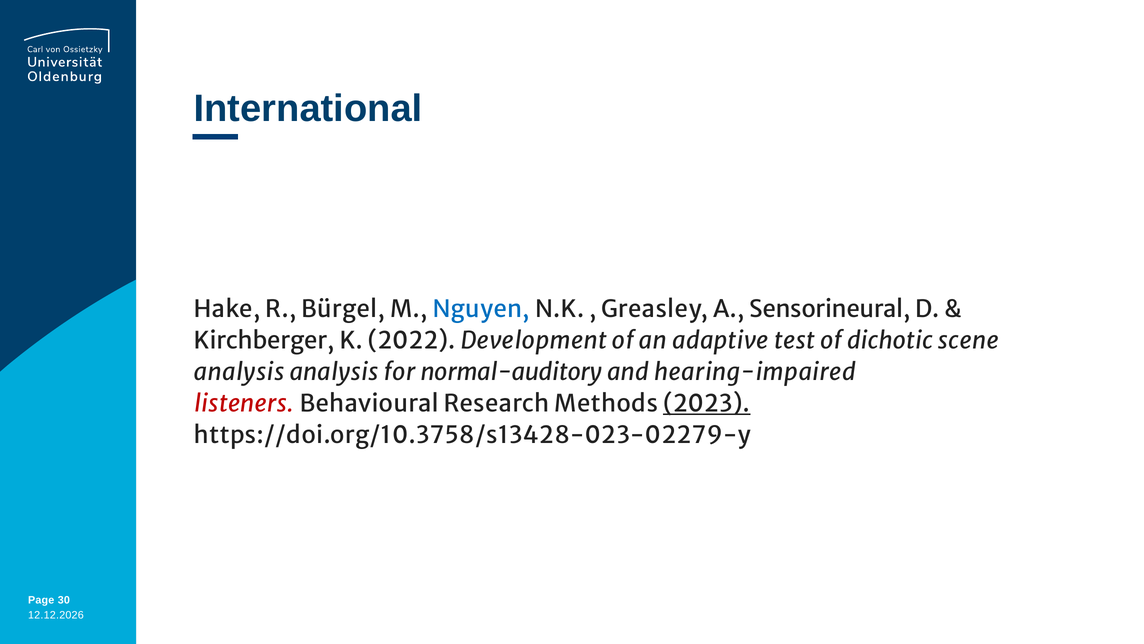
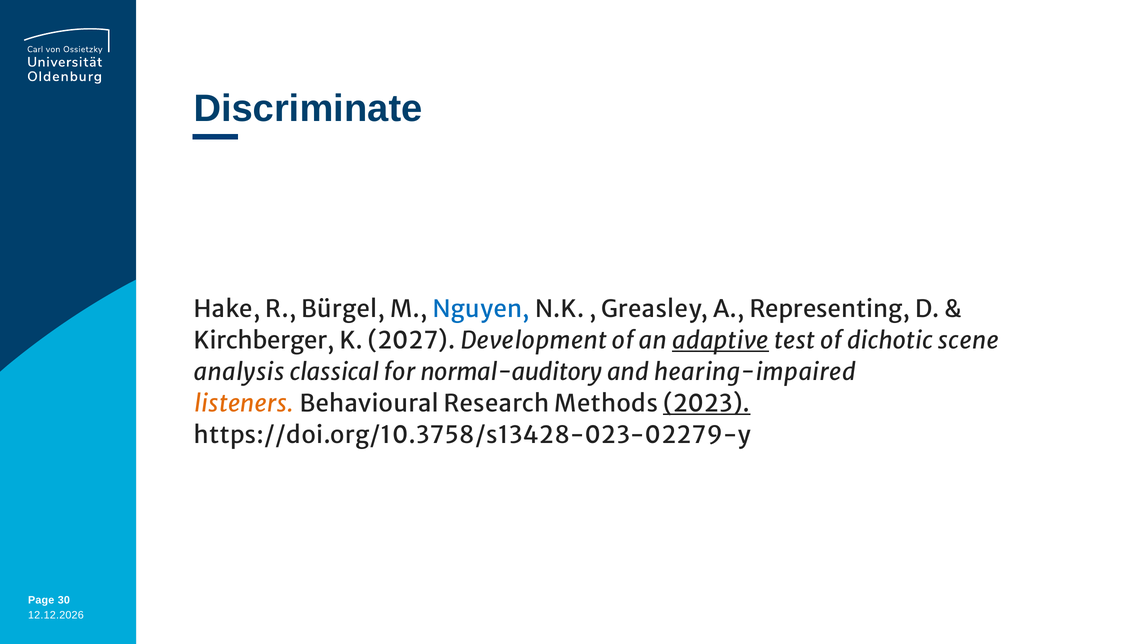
International: International -> Discriminate
Sensorineural: Sensorineural -> Representing
2022: 2022 -> 2027
adaptive underline: none -> present
analysis analysis: analysis -> classical
listeners colour: red -> orange
